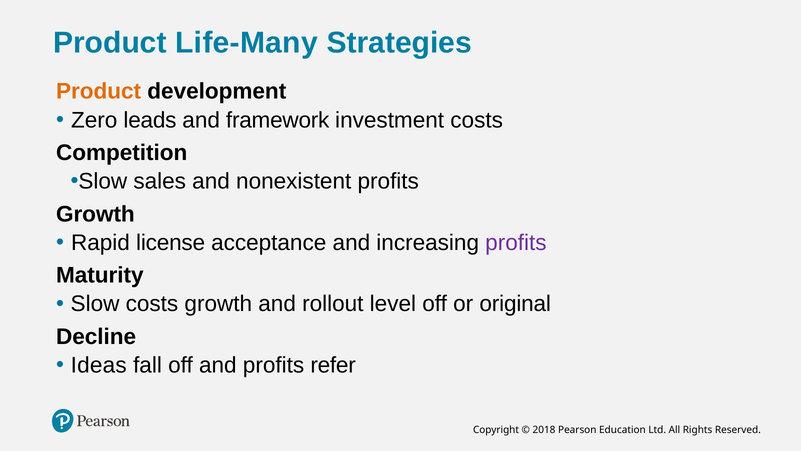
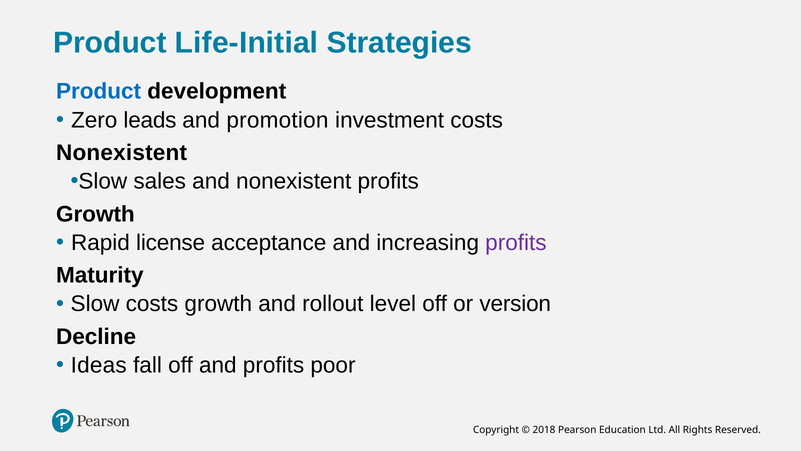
Life-Many: Life-Many -> Life-Initial
Product at (99, 91) colour: orange -> blue
framework: framework -> promotion
Competition at (122, 153): Competition -> Nonexistent
original: original -> version
refer: refer -> poor
